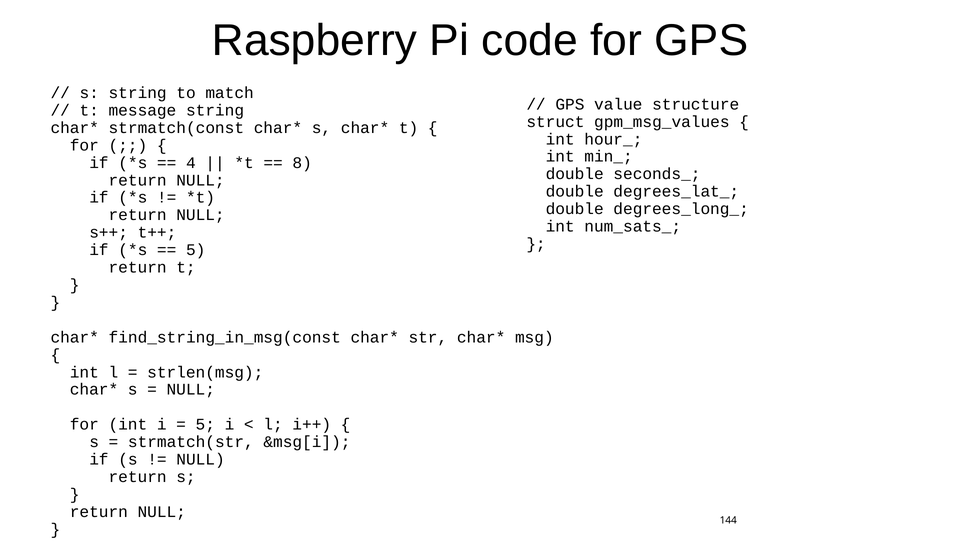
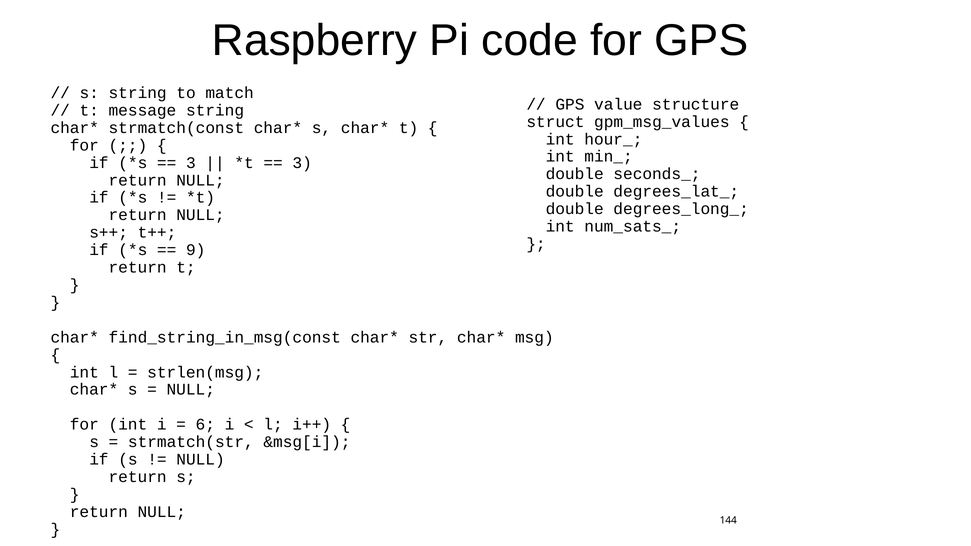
4 at (191, 163): 4 -> 3
8 at (302, 163): 8 -> 3
5 at (196, 250): 5 -> 9
5 at (205, 425): 5 -> 6
